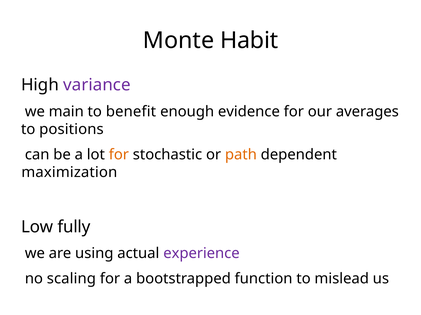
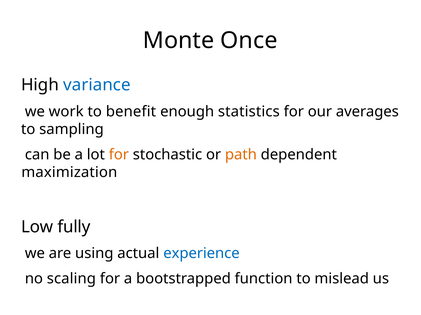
Habit: Habit -> Once
variance colour: purple -> blue
main: main -> work
evidence: evidence -> statistics
positions: positions -> sampling
experience colour: purple -> blue
